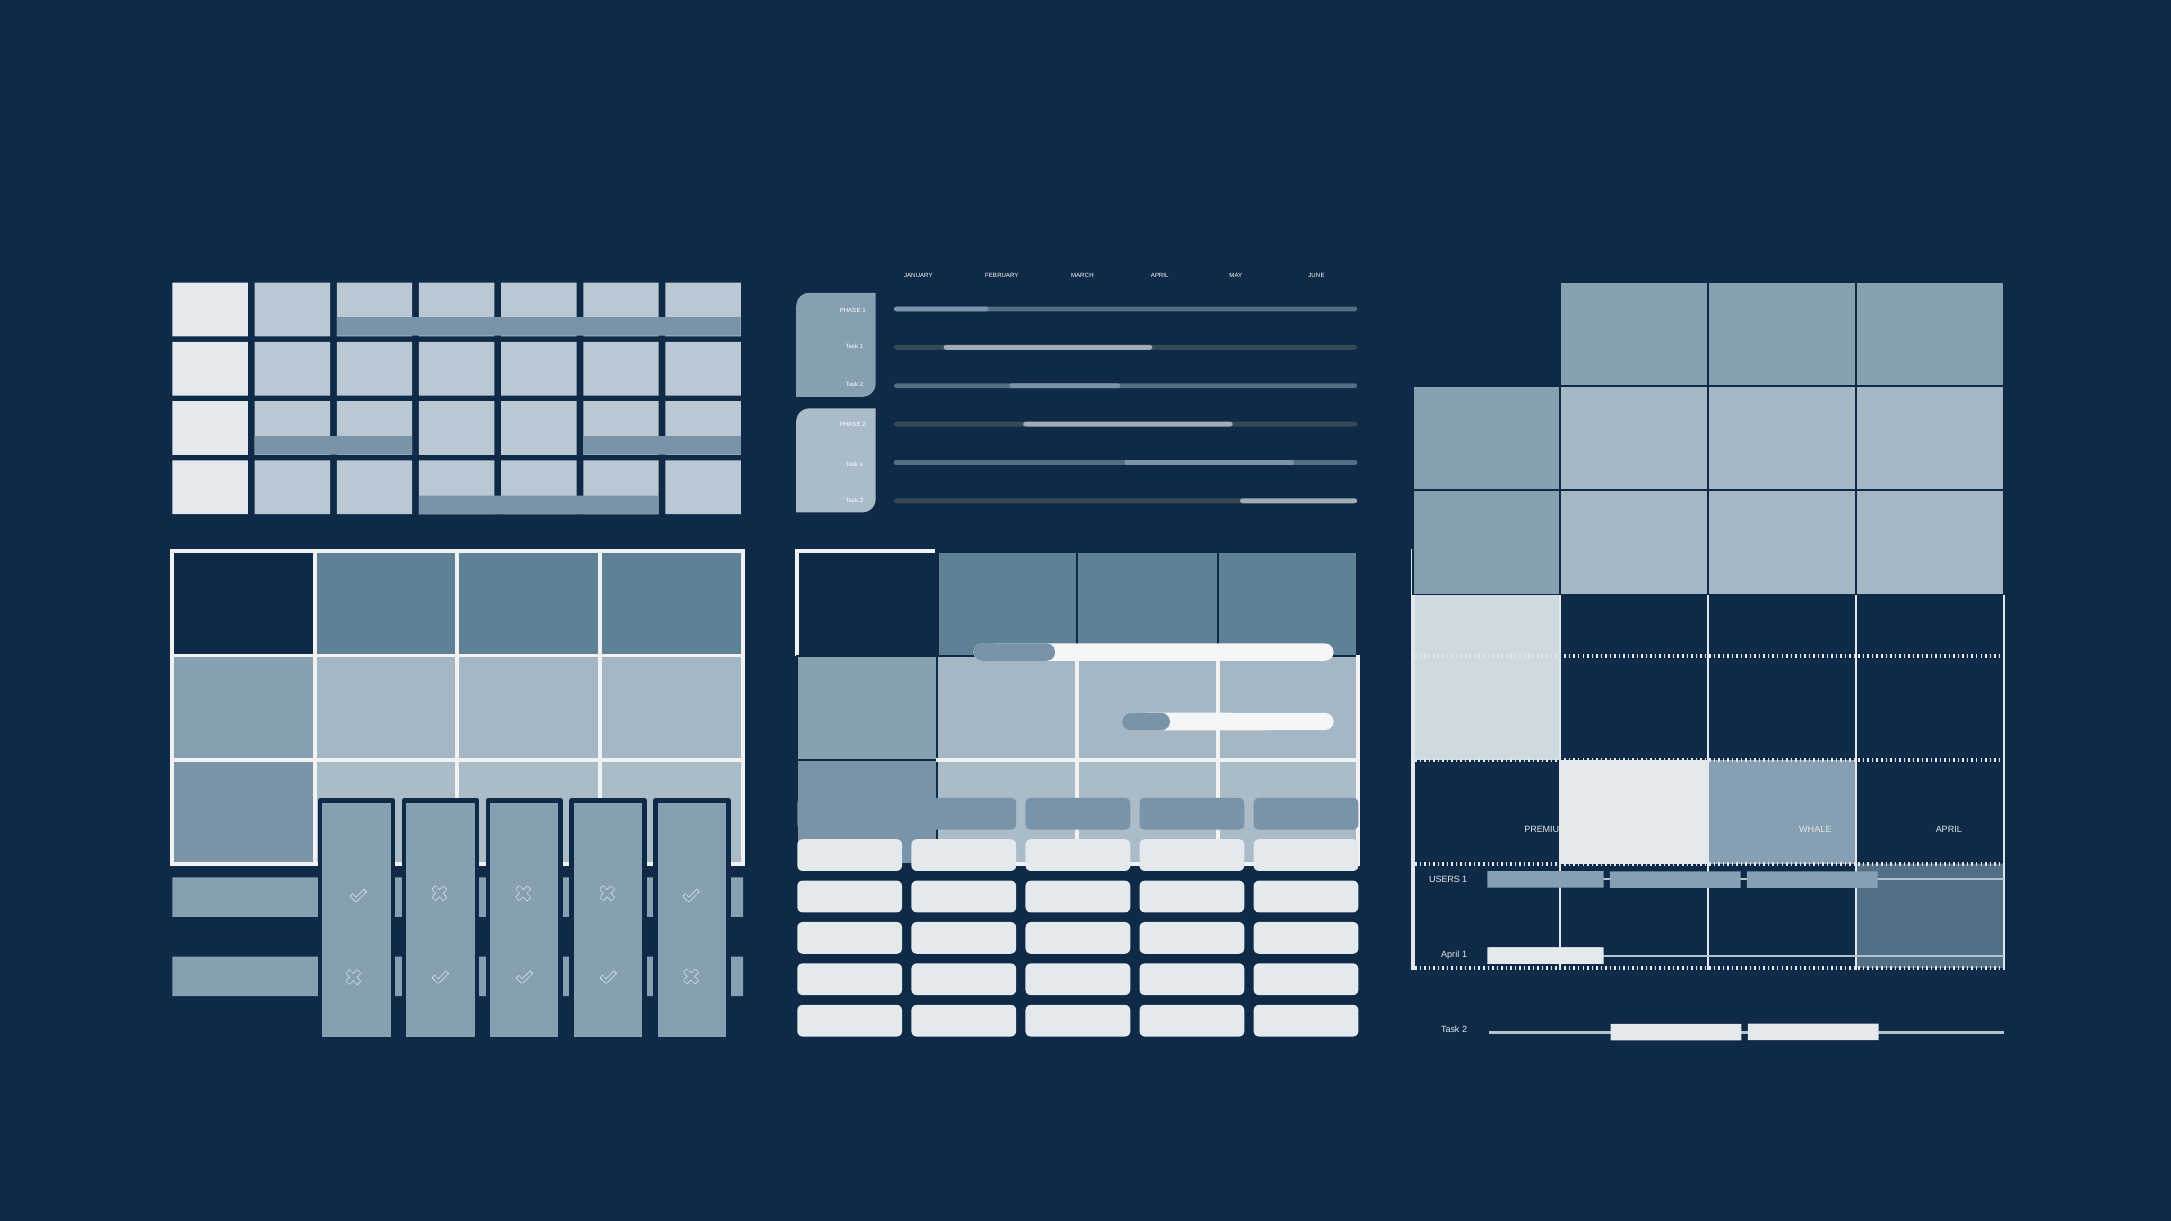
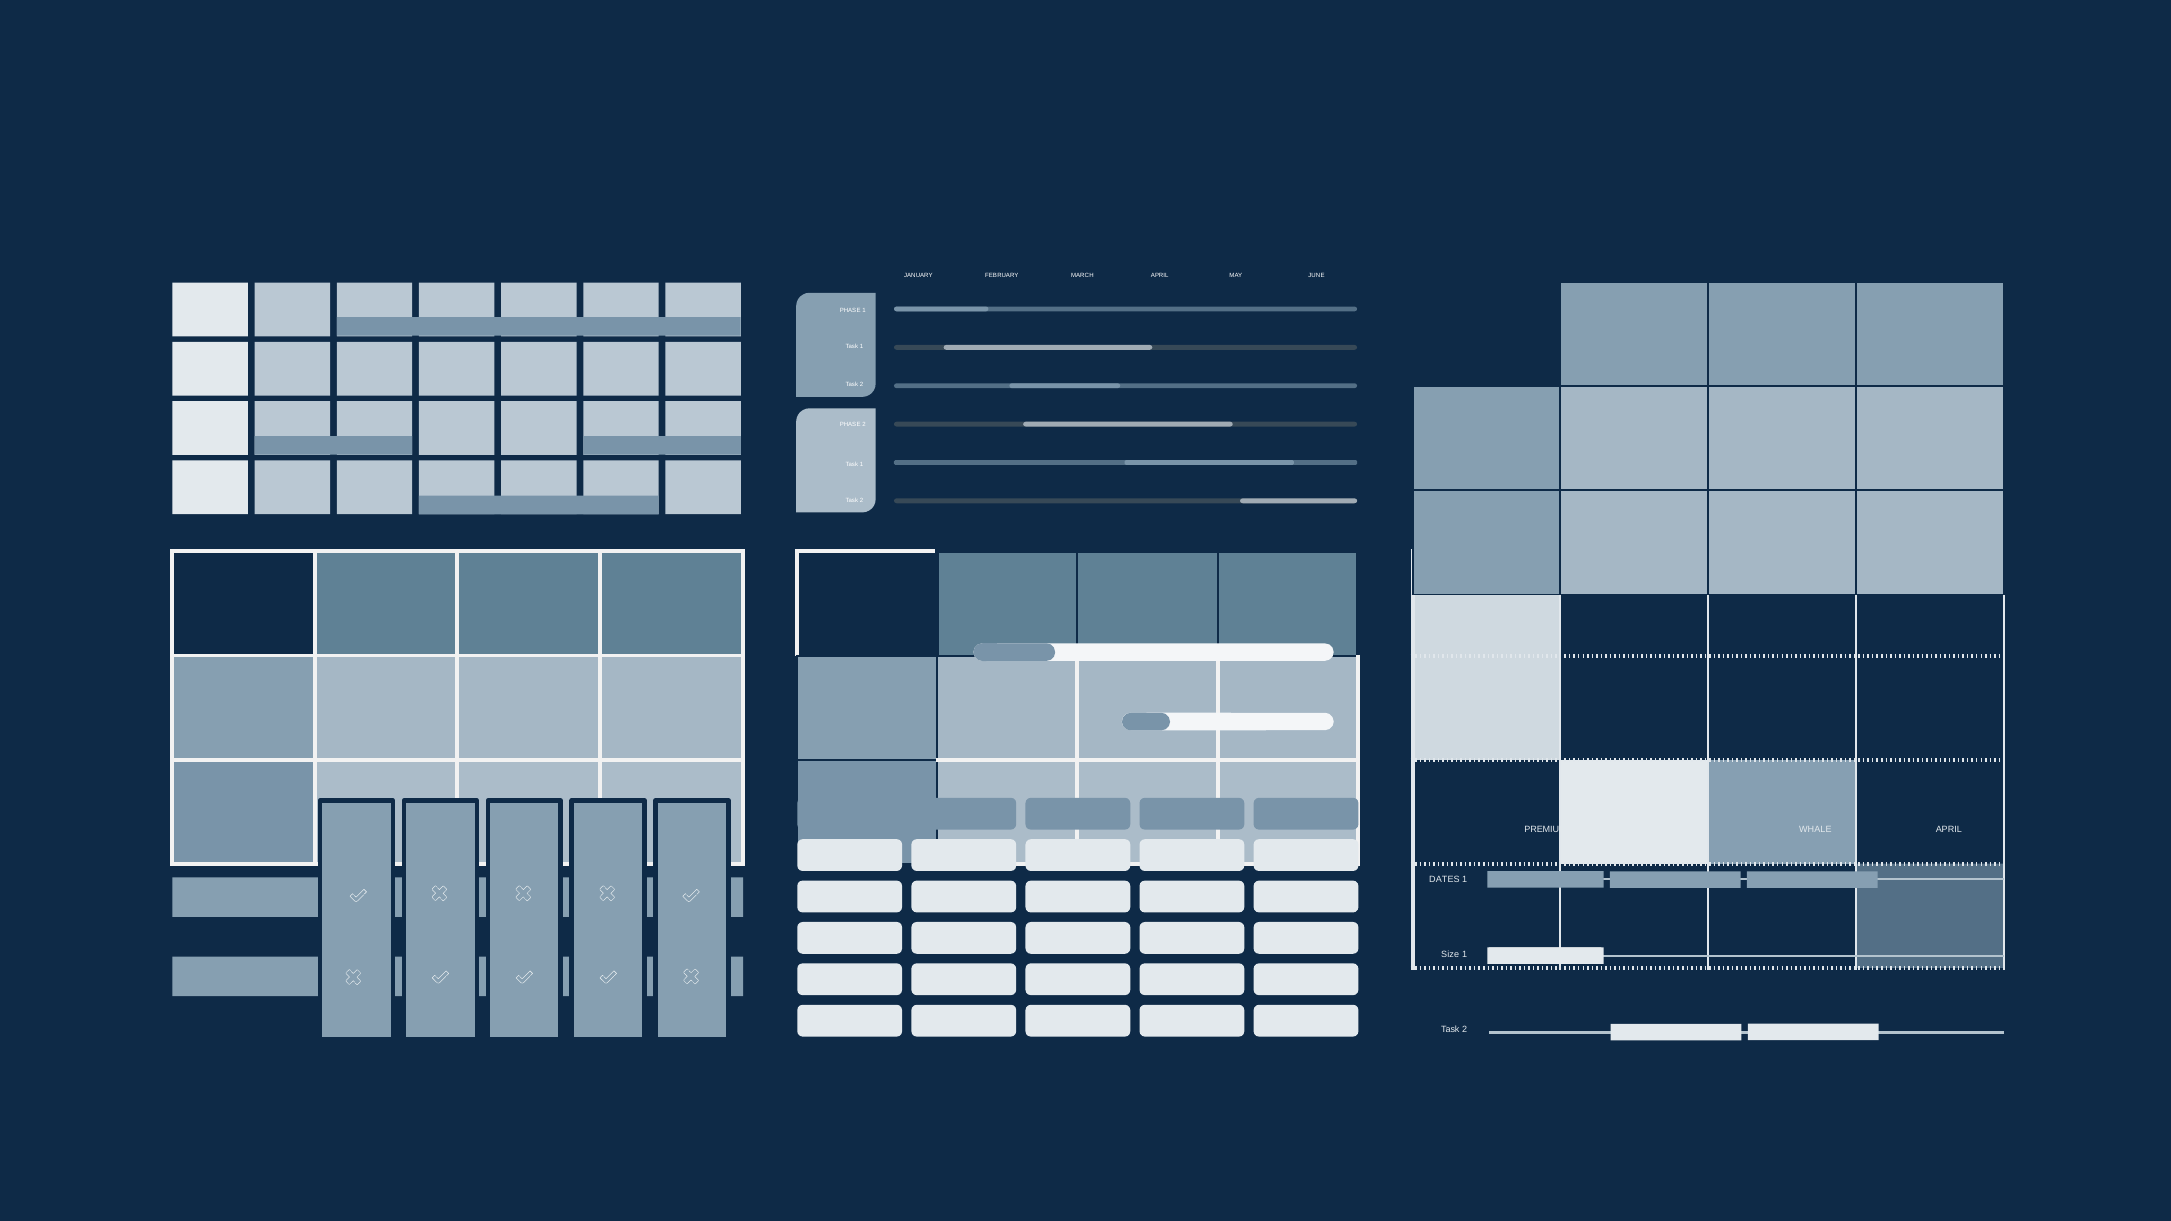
USERS: USERS -> DATES
April at (1450, 955): April -> Size
